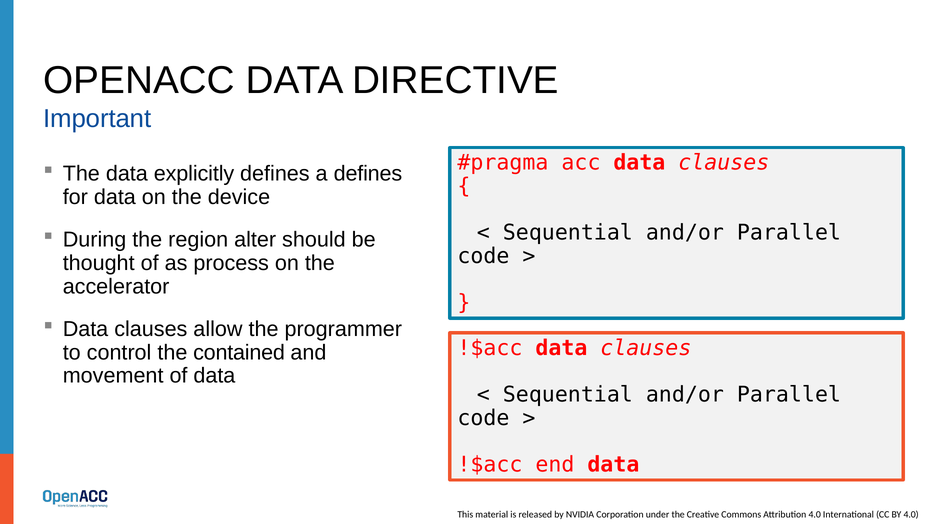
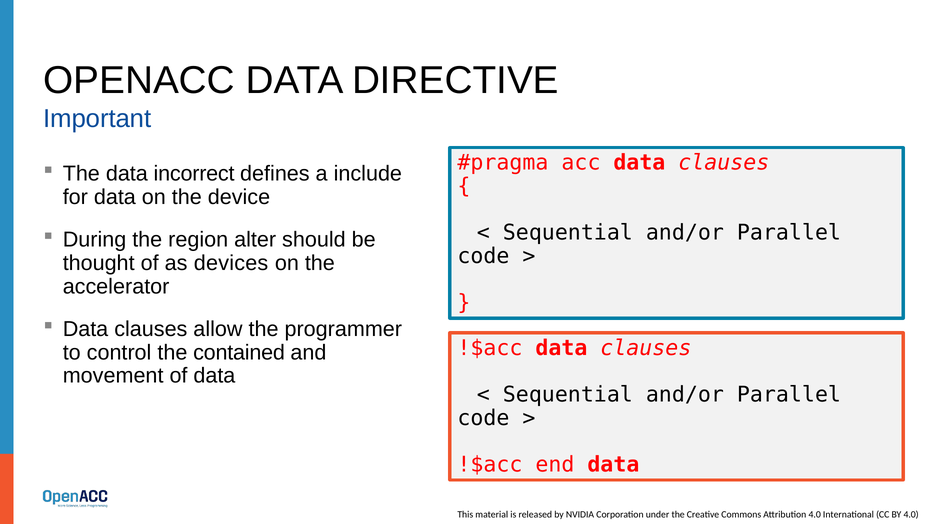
explicitly: explicitly -> incorrect
a defines: defines -> include
process: process -> devices
